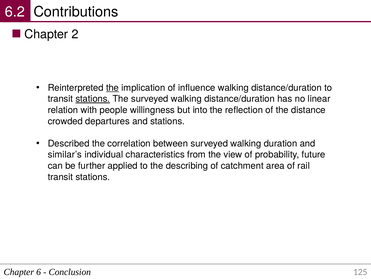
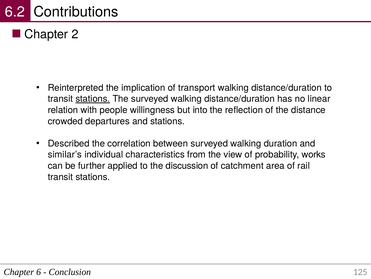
the at (112, 87) underline: present -> none
influence: influence -> transport
future: future -> works
describing: describing -> discussion
